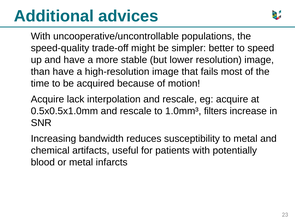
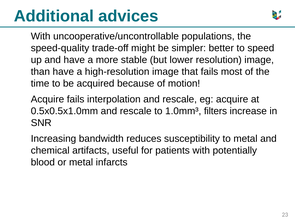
Acquire lack: lack -> fails
